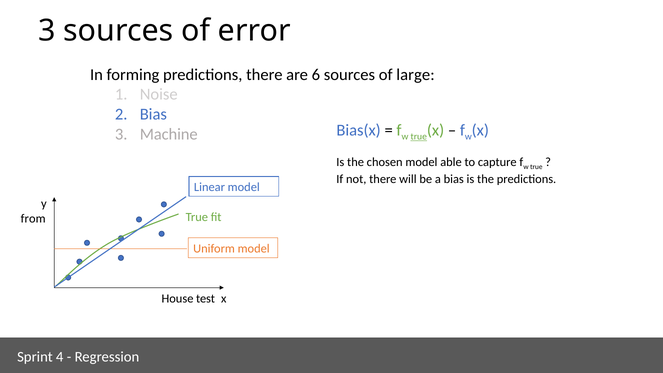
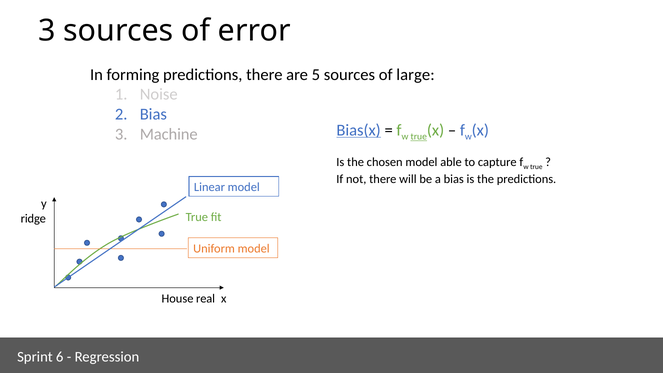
6: 6 -> 5
Bias(x underline: none -> present
from: from -> ridge
test: test -> real
4: 4 -> 6
